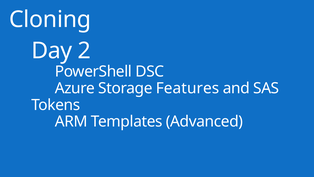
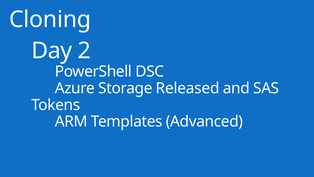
Features: Features -> Released
